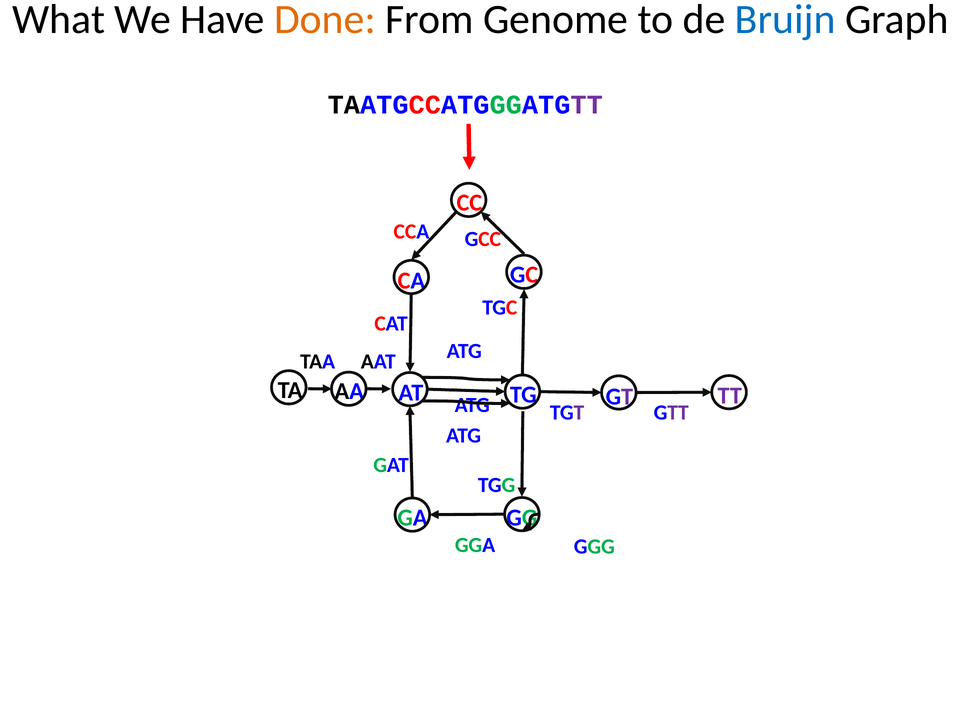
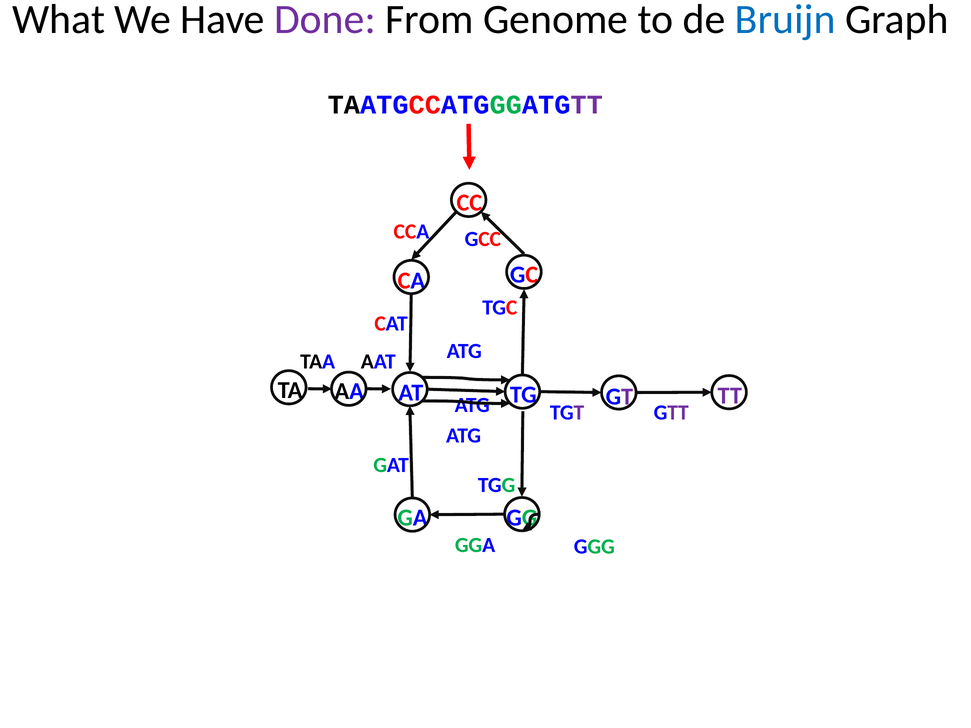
Done colour: orange -> purple
